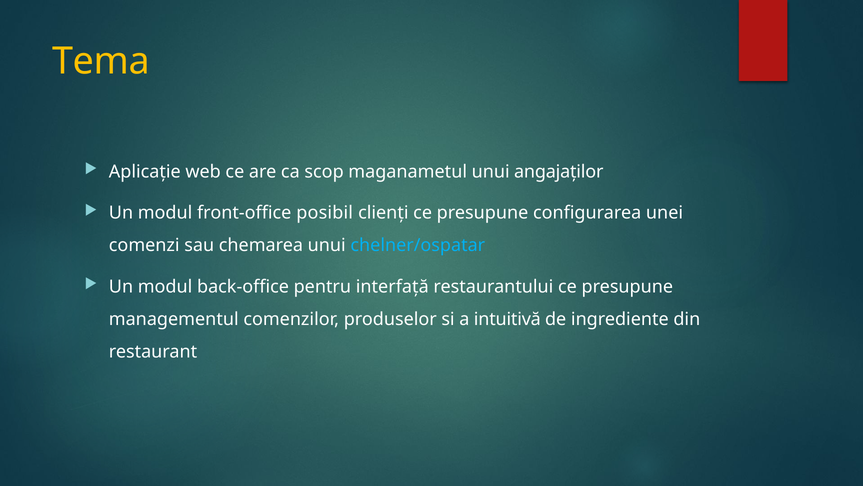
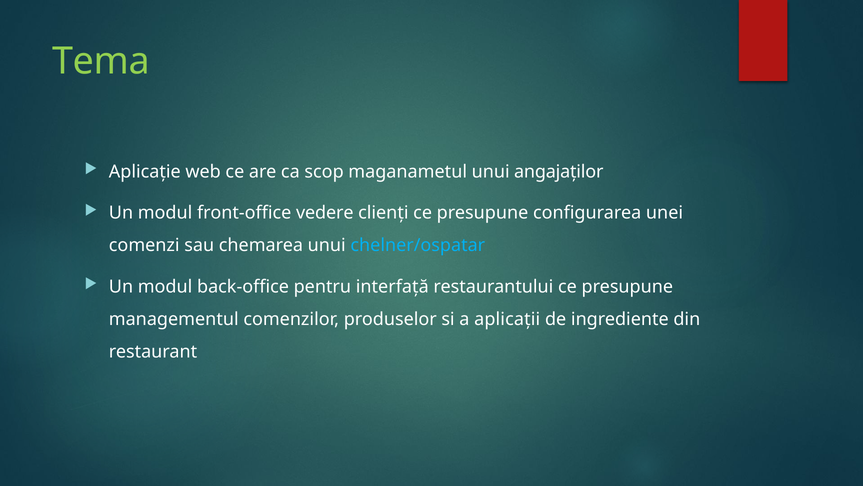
Tema colour: yellow -> light green
posibil: posibil -> vedere
intuitivă: intuitivă -> aplicații
